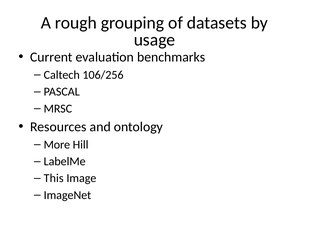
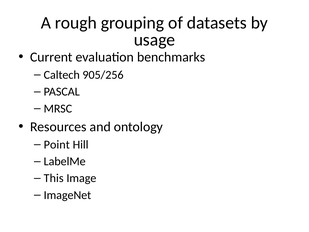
106/256: 106/256 -> 905/256
More: More -> Point
